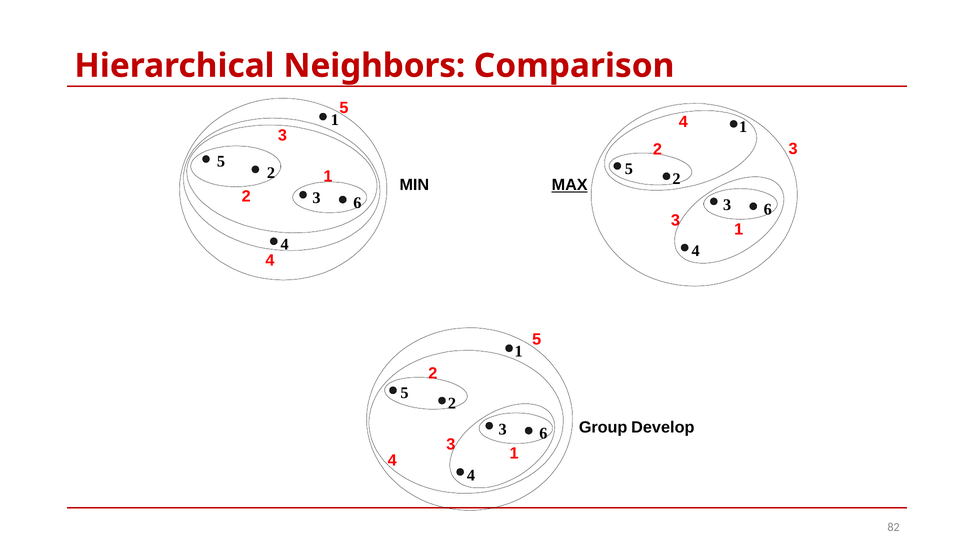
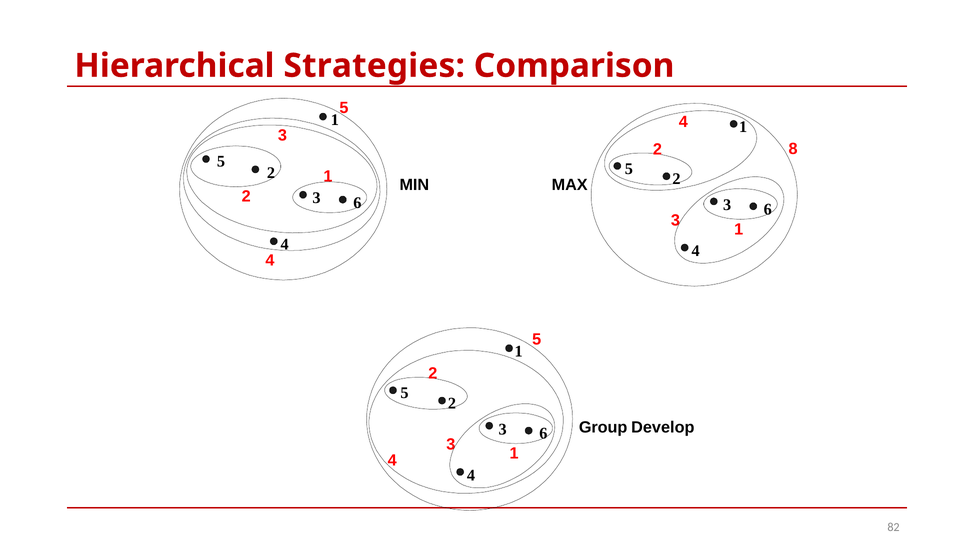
Neighbors: Neighbors -> Strategies
3 at (793, 149): 3 -> 8
MAX underline: present -> none
